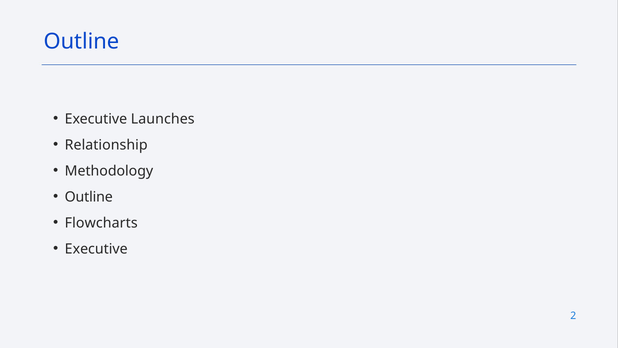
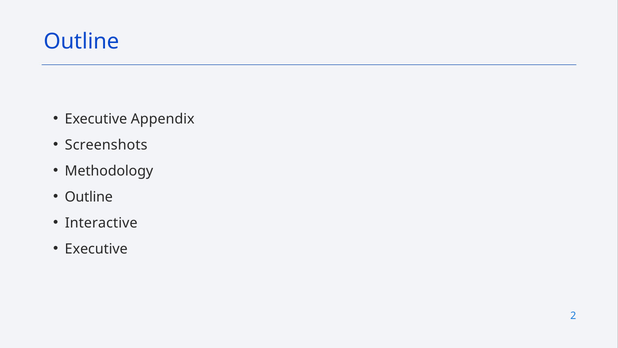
Launches: Launches -> Appendix
Relationship: Relationship -> Screenshots
Flowcharts: Flowcharts -> Interactive
